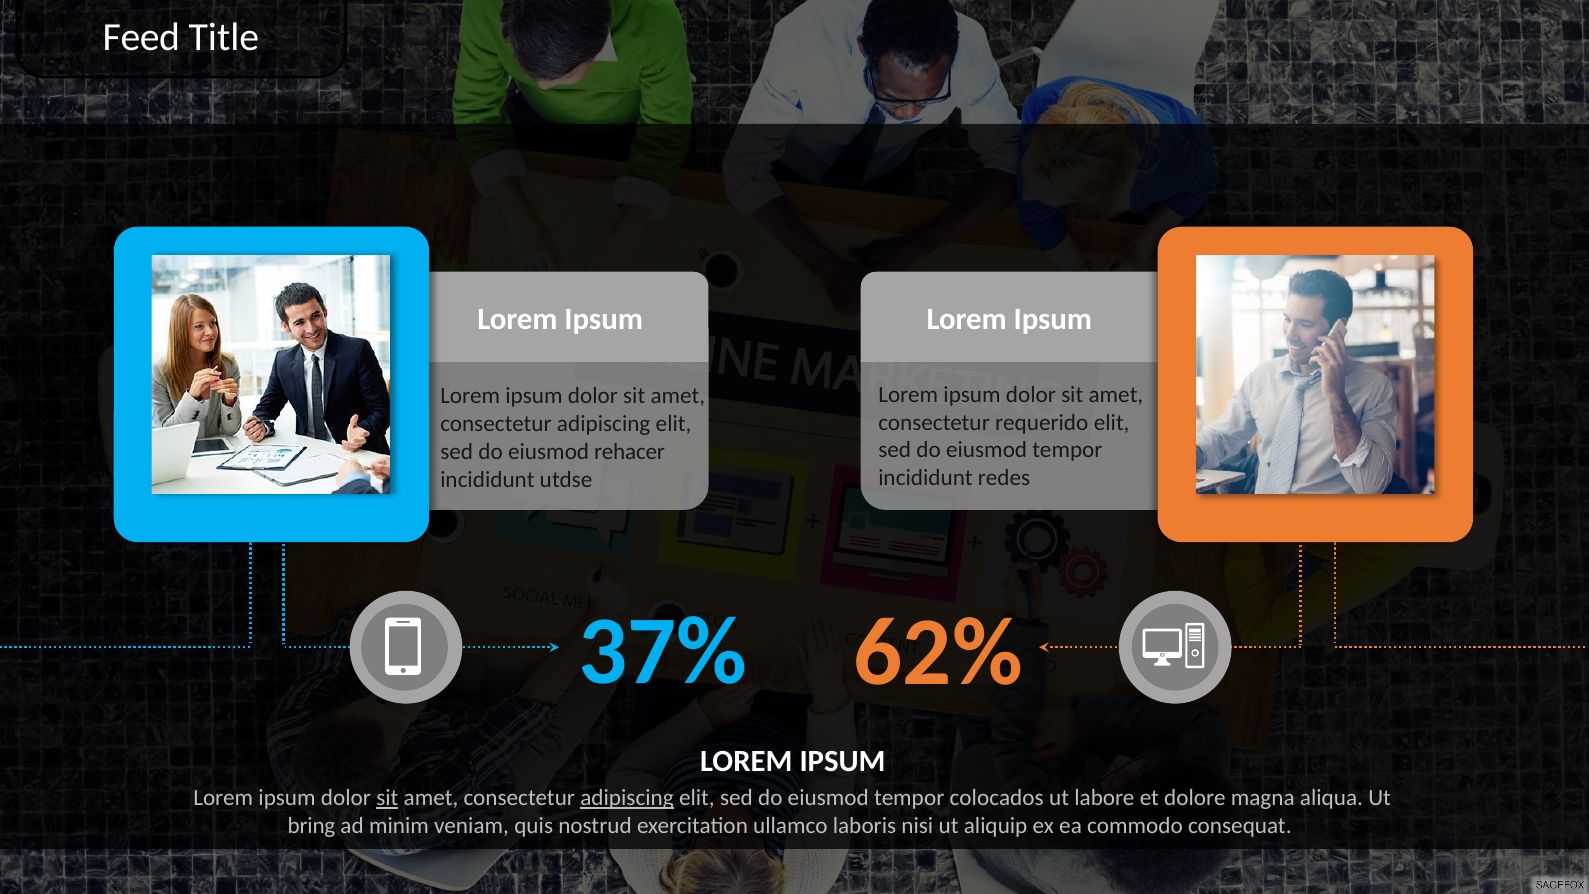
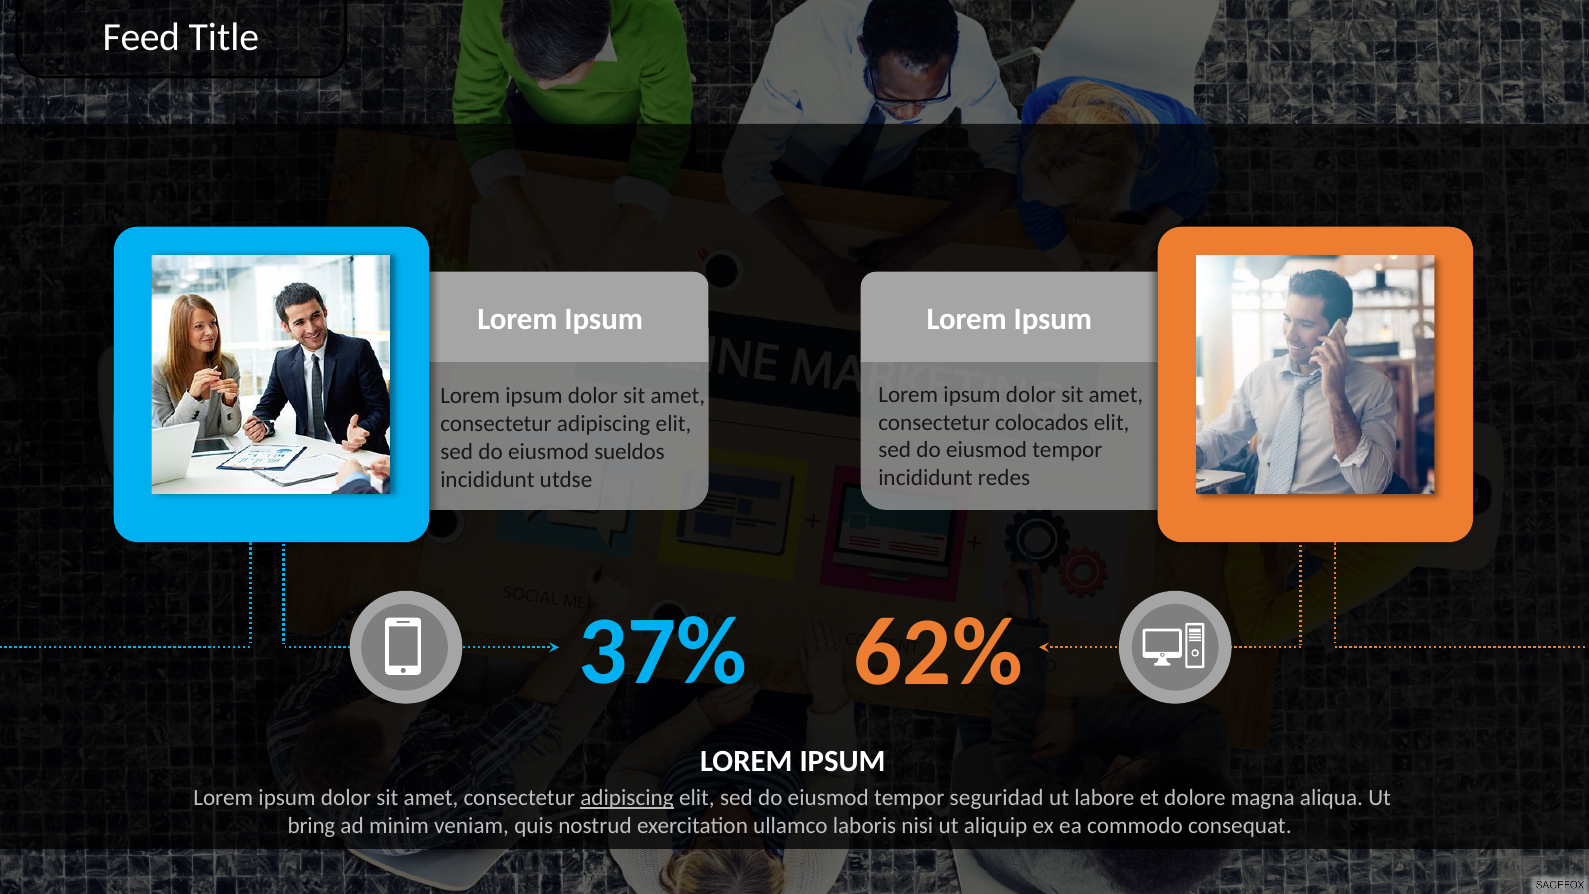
requerido: requerido -> colocados
rehacer: rehacer -> sueldos
sit at (387, 798) underline: present -> none
colocados: colocados -> seguridad
